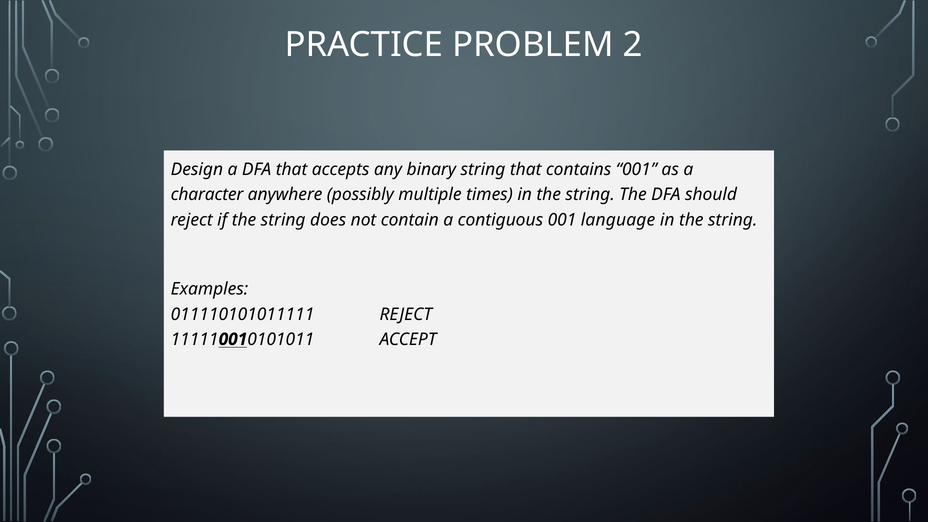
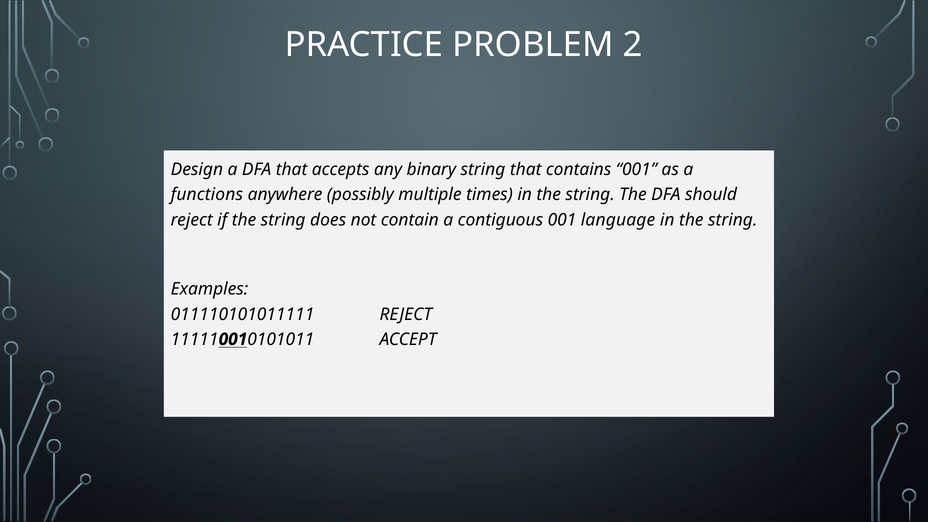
character: character -> functions
